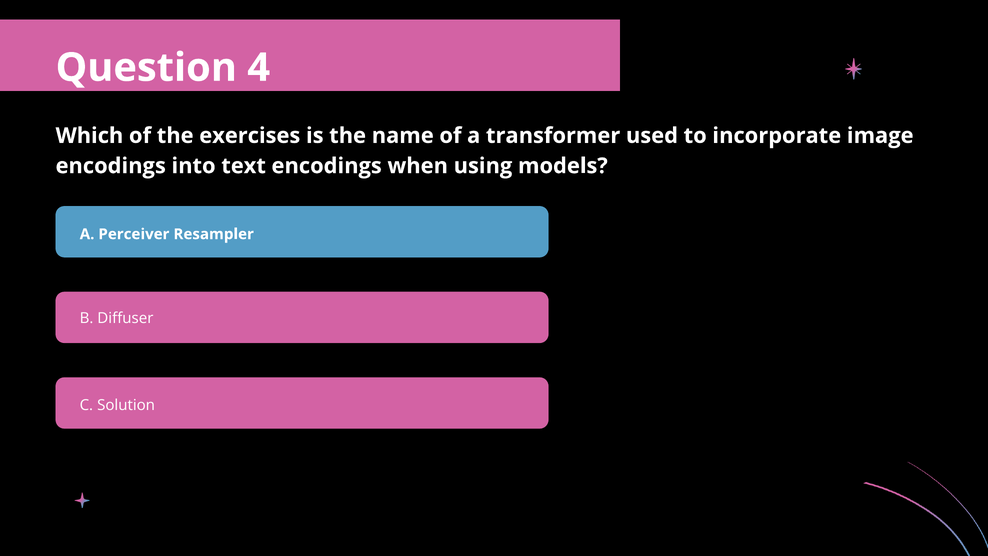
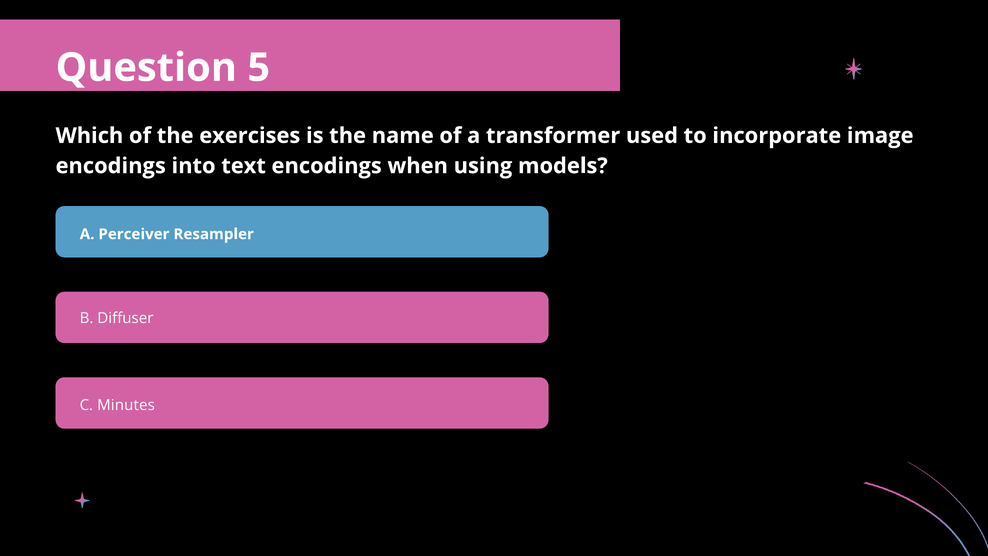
4: 4 -> 5
Solution: Solution -> Minutes
